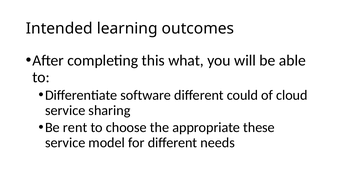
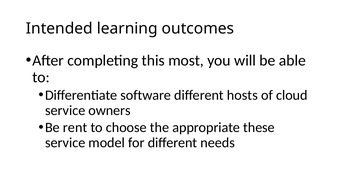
what: what -> most
could: could -> hosts
sharing: sharing -> owners
